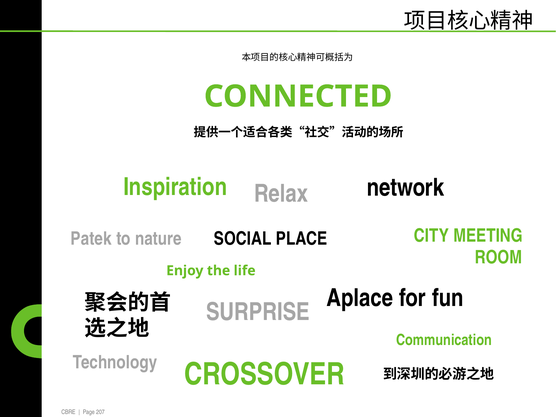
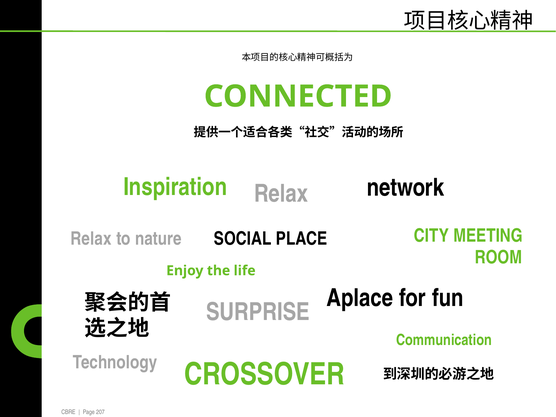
Patek at (91, 239): Patek -> Relax
